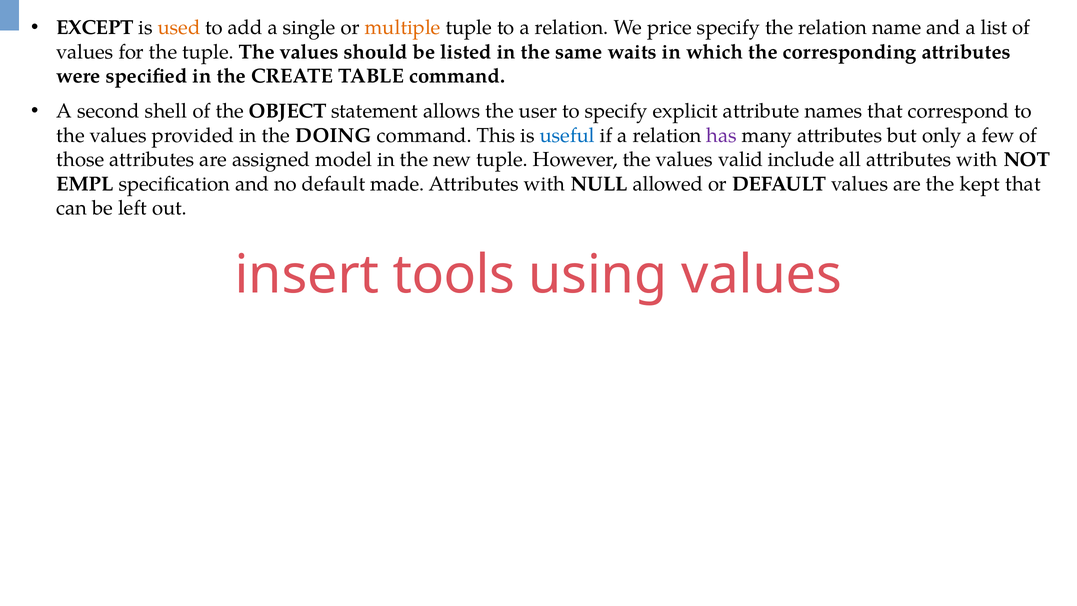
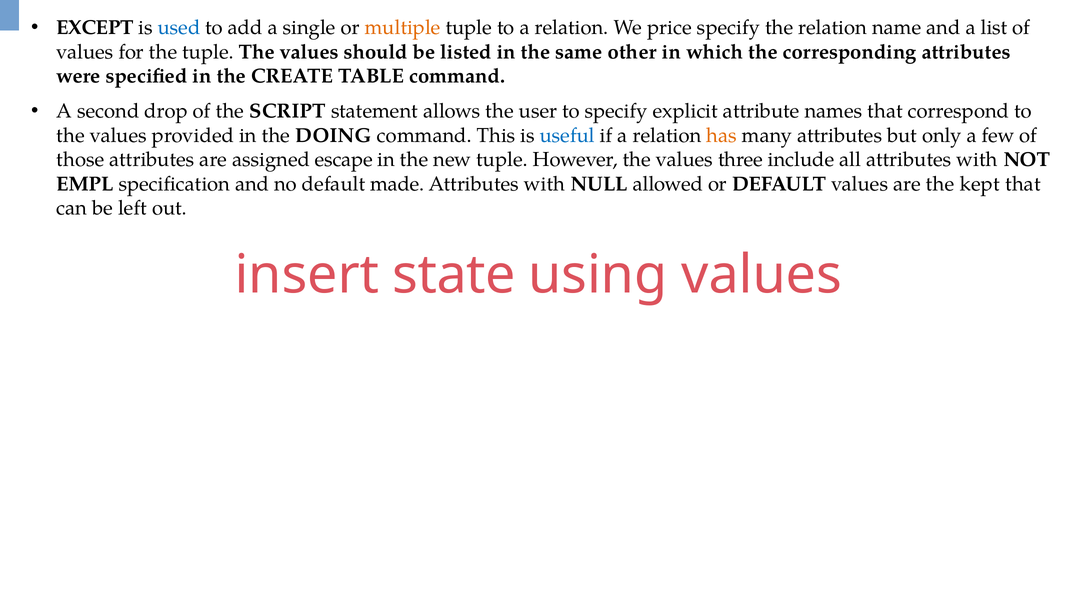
used colour: orange -> blue
waits: waits -> other
shell: shell -> drop
OBJECT: OBJECT -> SCRIPT
has colour: purple -> orange
model: model -> escape
valid: valid -> three
tools: tools -> state
